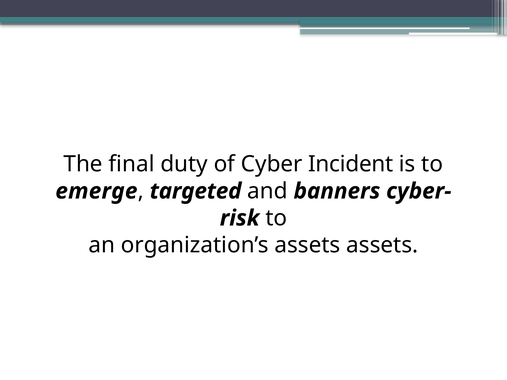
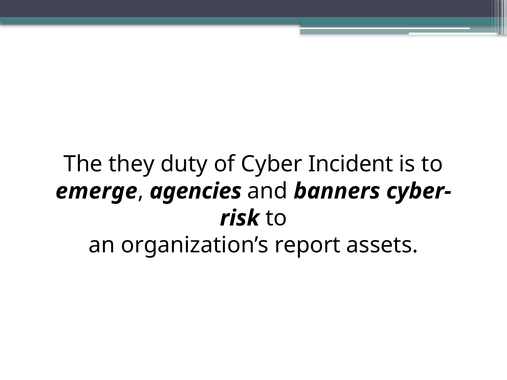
final: final -> they
targeted: targeted -> agencies
organization’s assets: assets -> report
